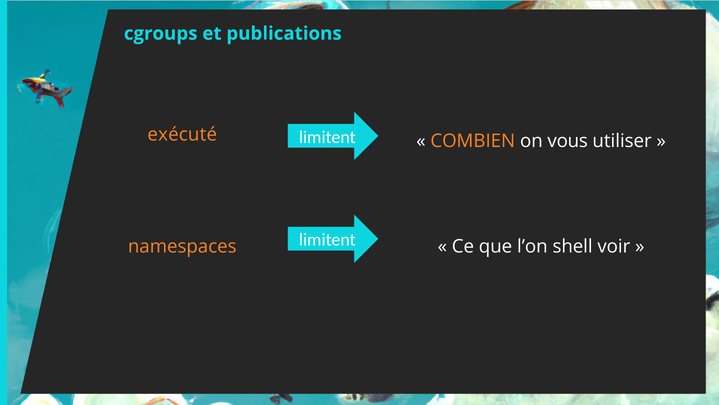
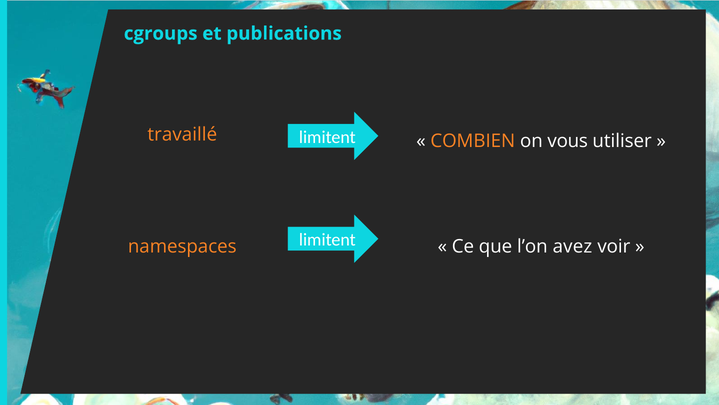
exécuté: exécuté -> travaillé
shell: shell -> avez
